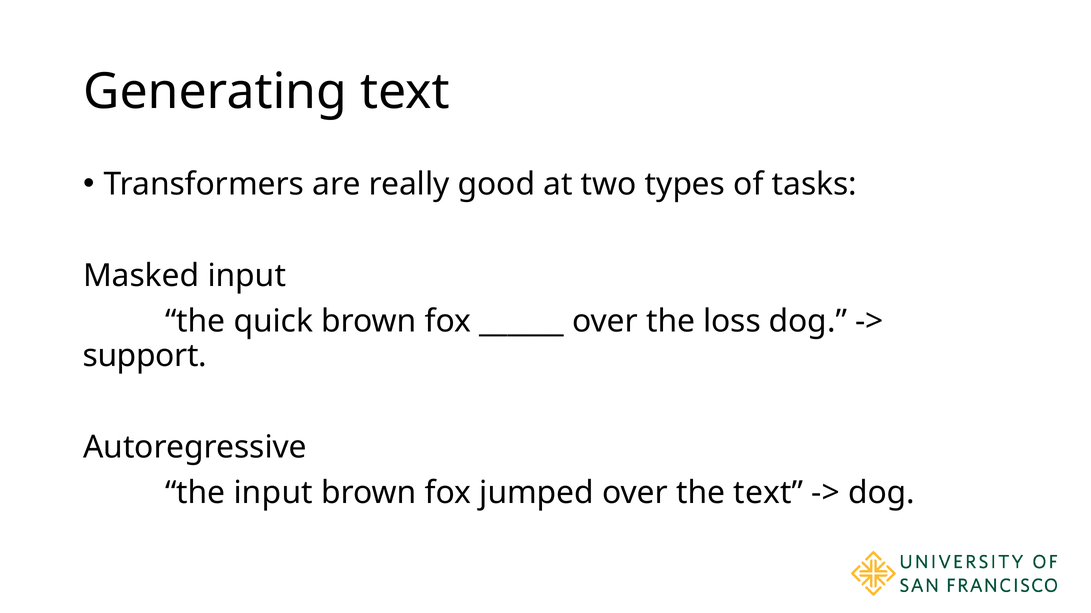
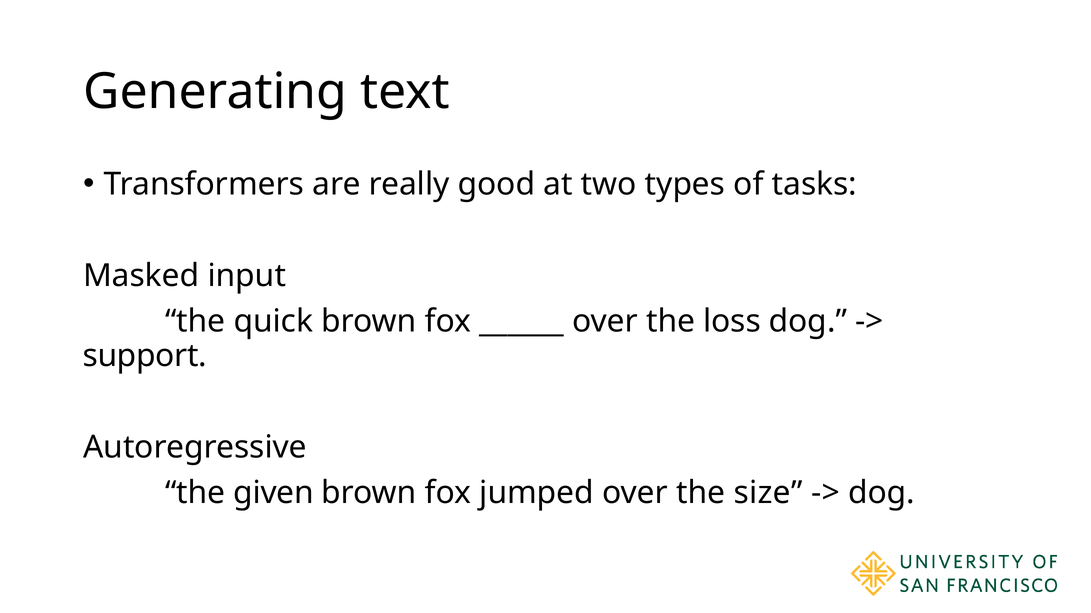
the input: input -> given
the text: text -> size
